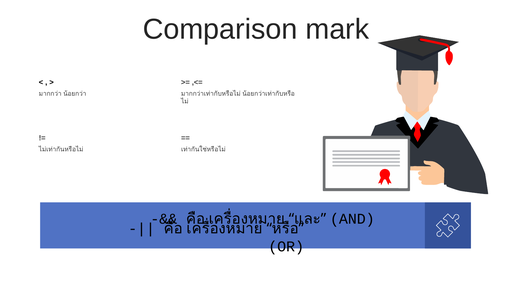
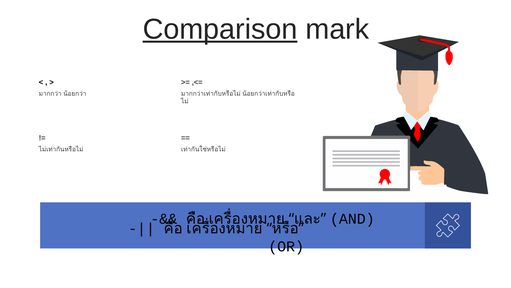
Comparison underline: none -> present
